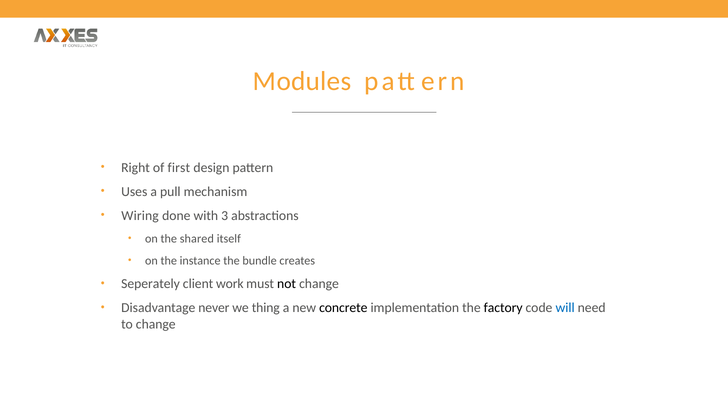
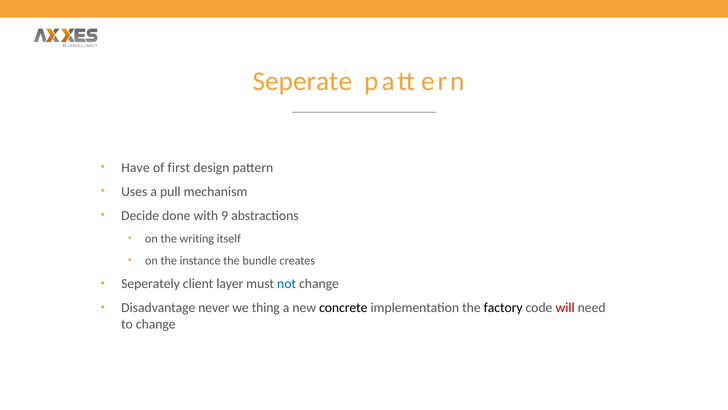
Modules: Modules -> Seperate
Right: Right -> Have
Wiring: Wiring -> Decide
3: 3 -> 9
shared: shared -> writing
work: work -> layer
not colour: black -> blue
will colour: blue -> red
